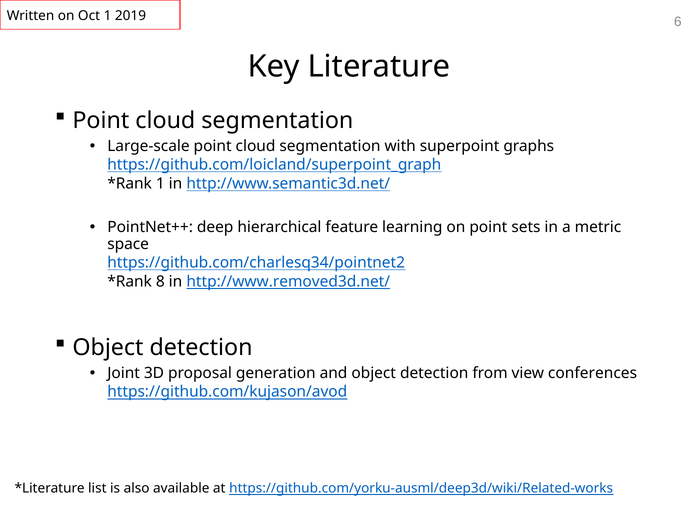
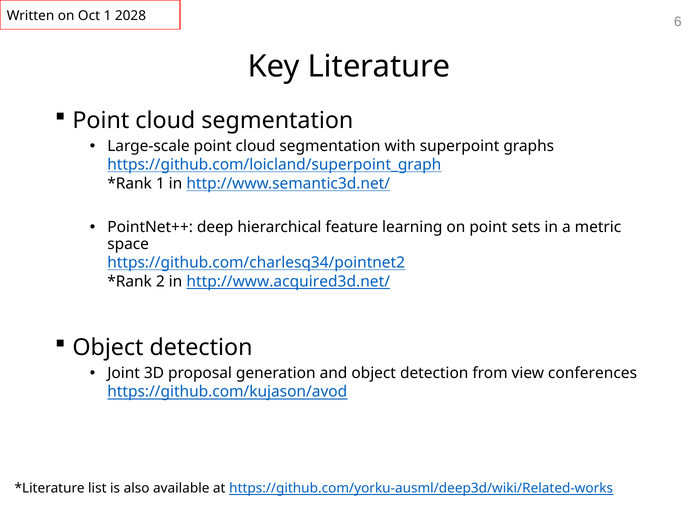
2019: 2019 -> 2028
8: 8 -> 2
http://www.removed3d.net/: http://www.removed3d.net/ -> http://www.acquired3d.net/
